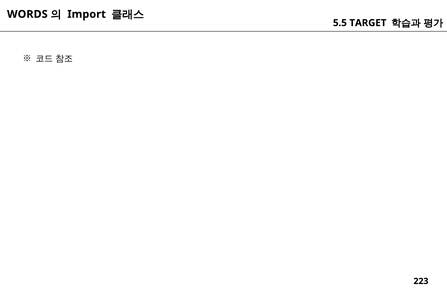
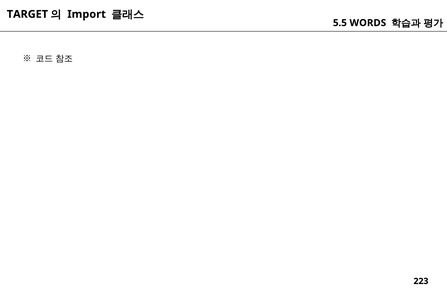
WORDS: WORDS -> TARGET
TARGET: TARGET -> WORDS
